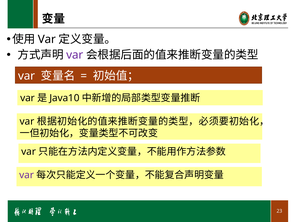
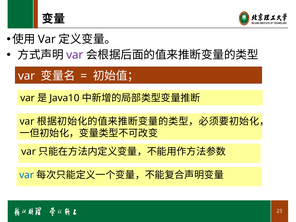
var at (27, 175) colour: purple -> blue
